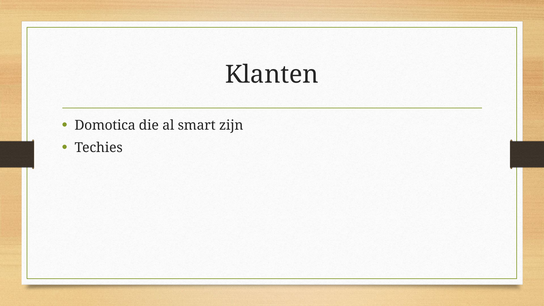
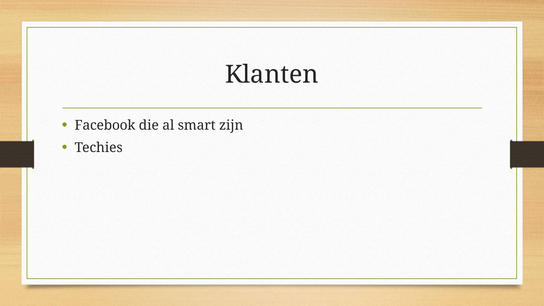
Domotica: Domotica -> Facebook
